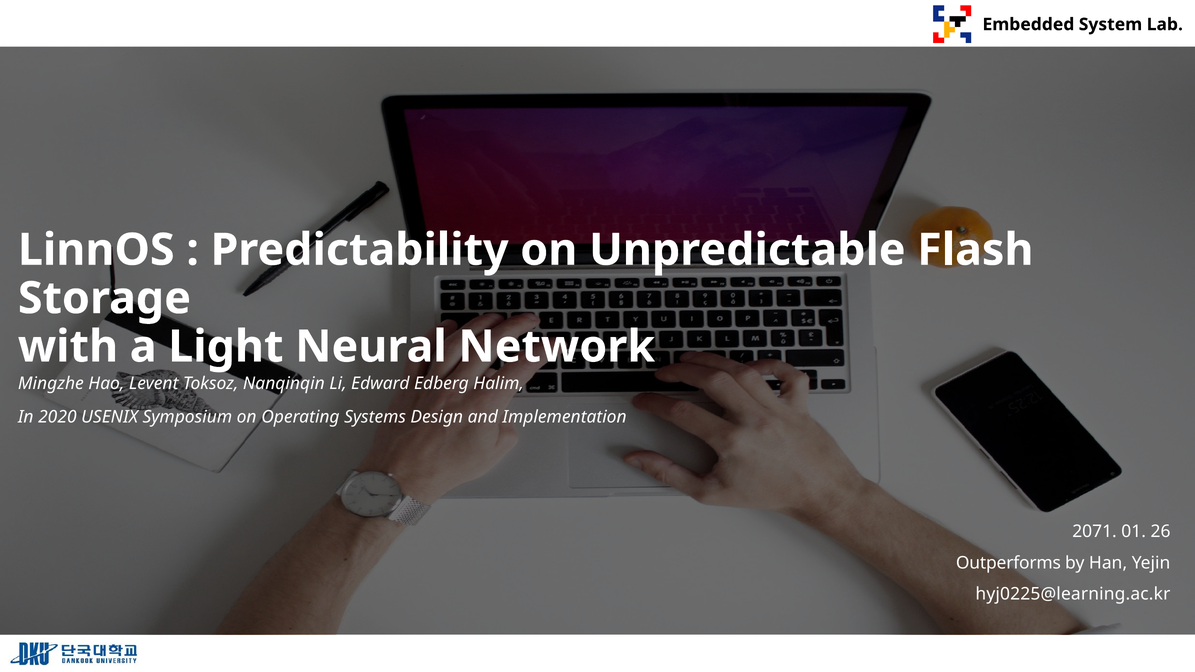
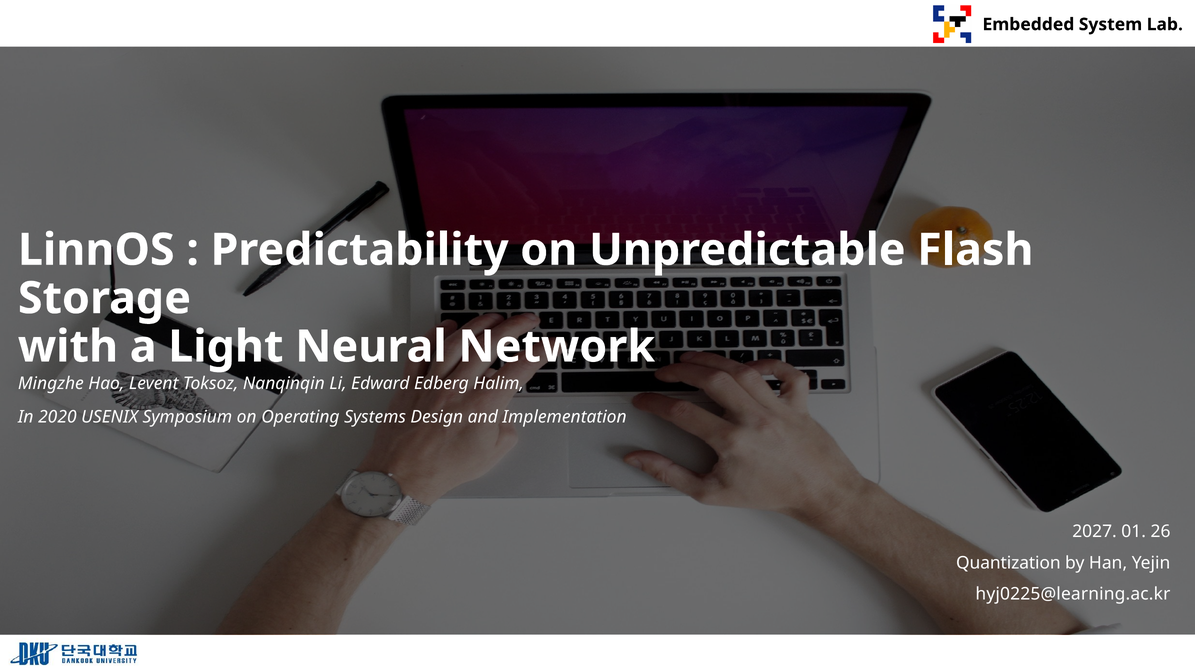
2071: 2071 -> 2027
Outperforms: Outperforms -> Quantization
